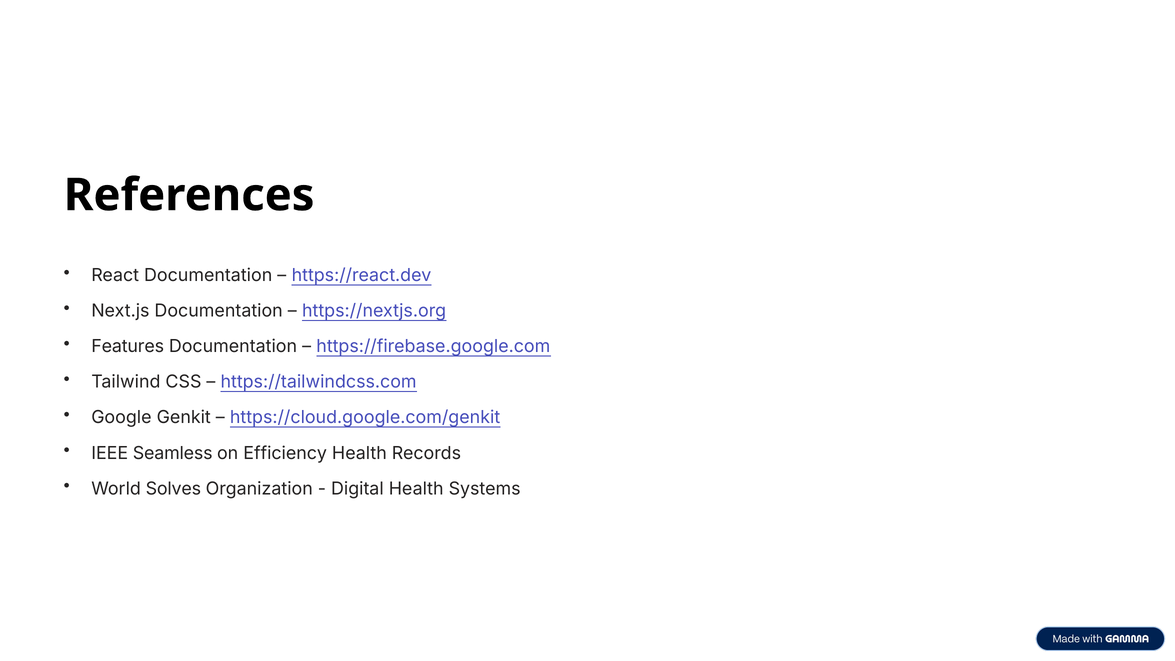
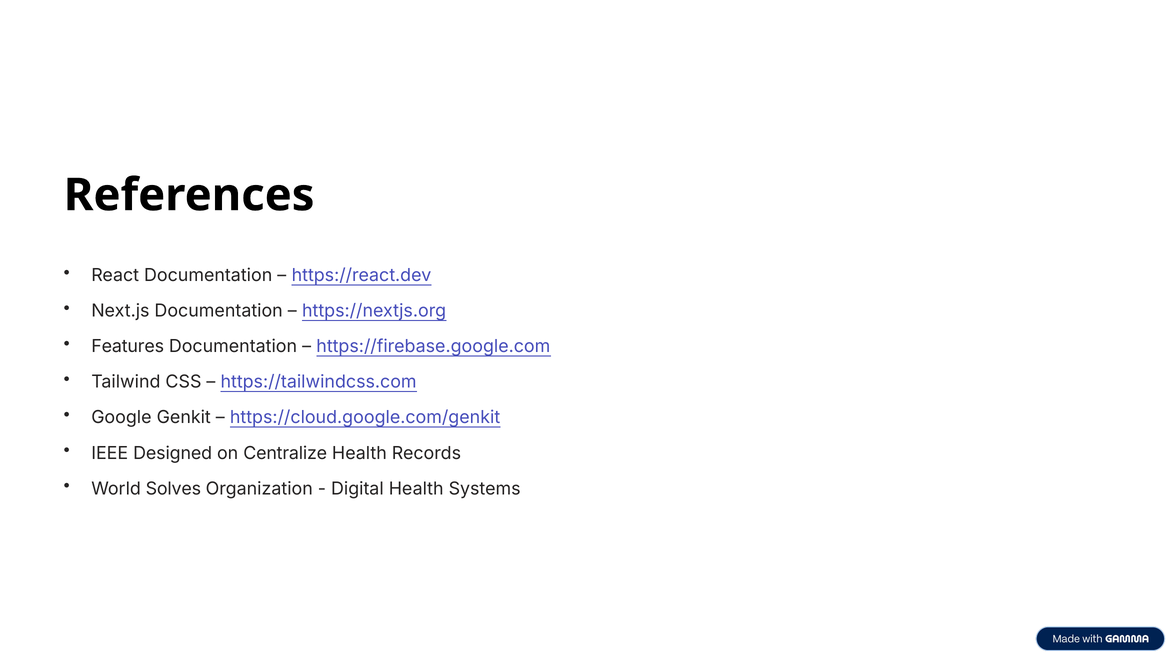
Seamless: Seamless -> Designed
Efficiency: Efficiency -> Centralize
